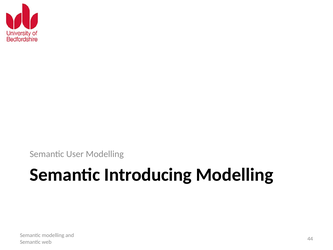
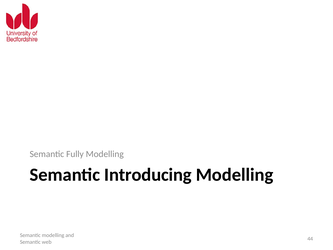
User: User -> Fully
